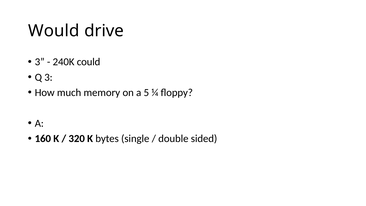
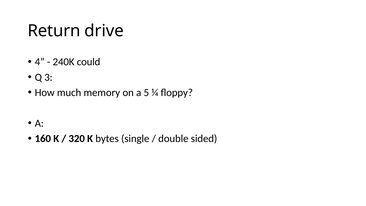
Would: Would -> Return
3 at (40, 62): 3 -> 4
